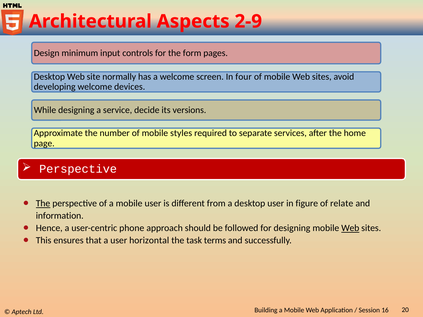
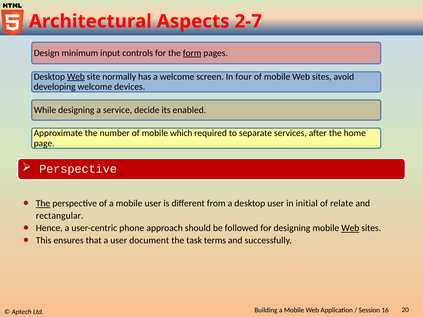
2-9: 2-9 -> 2-7
form underline: none -> present
Web at (76, 77) underline: none -> present
versions: versions -> enabled
styles: styles -> which
figure: figure -> initial
information: information -> rectangular
horizontal: horizontal -> document
